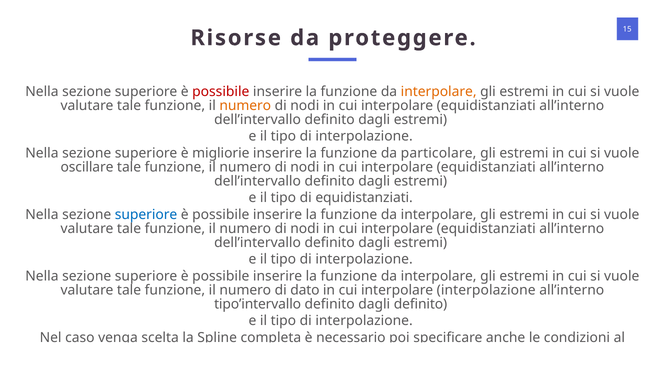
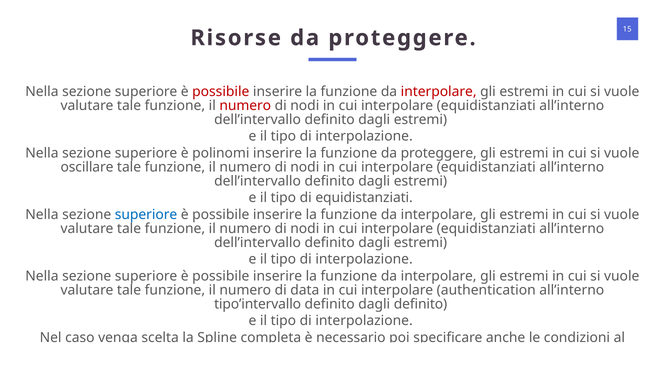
interpolare at (439, 92) colour: orange -> red
numero at (245, 106) colour: orange -> red
migliorie: migliorie -> polinomi
funzione da particolare: particolare -> proteggere
dato: dato -> data
interpolare interpolazione: interpolazione -> authentication
